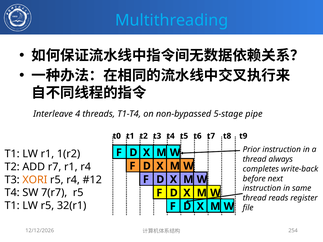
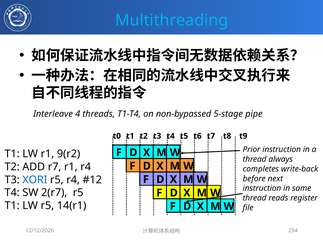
1(r2: 1(r2 -> 9(r2
XORI colour: orange -> blue
7(r7: 7(r7 -> 2(r7
32(r1: 32(r1 -> 14(r1
